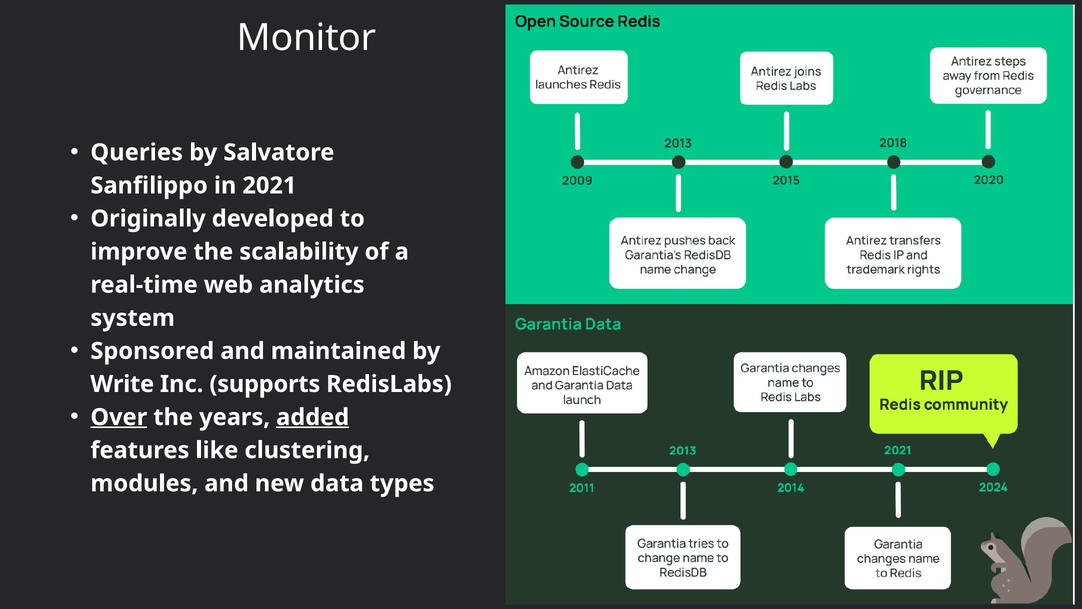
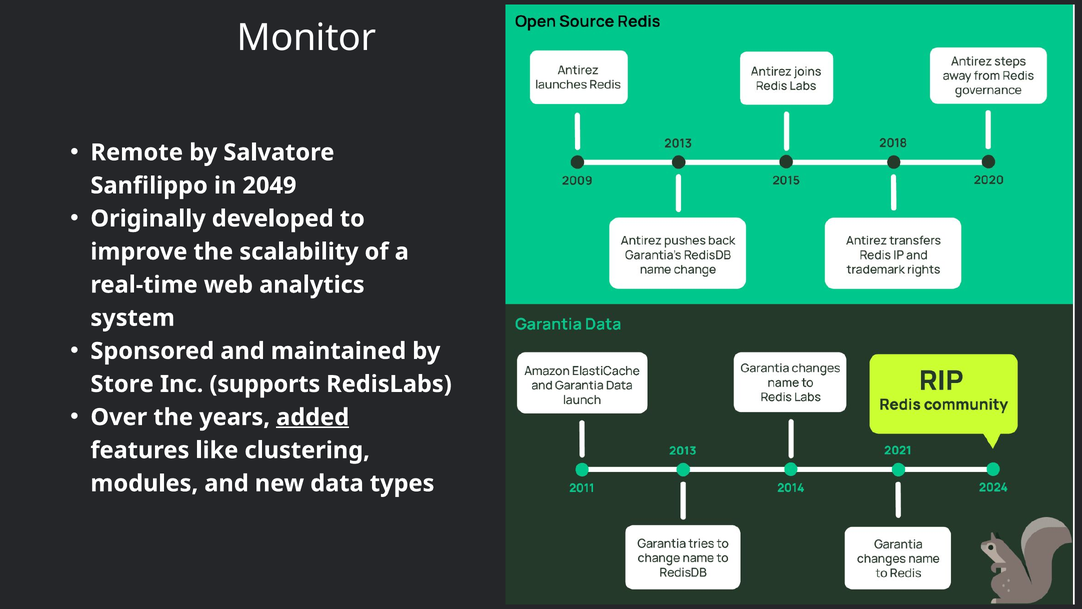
Queries: Queries -> Remote
2021: 2021 -> 2049
Write: Write -> Store
Over underline: present -> none
